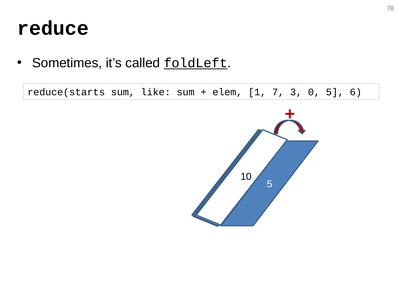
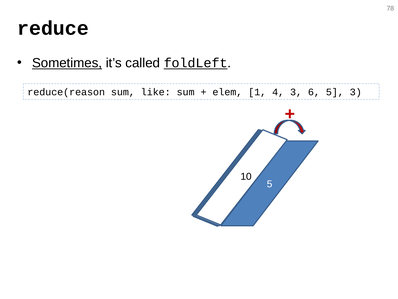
Sometimes underline: none -> present
reduce(starts: reduce(starts -> reduce(reason
7: 7 -> 4
0: 0 -> 6
5 6: 6 -> 3
